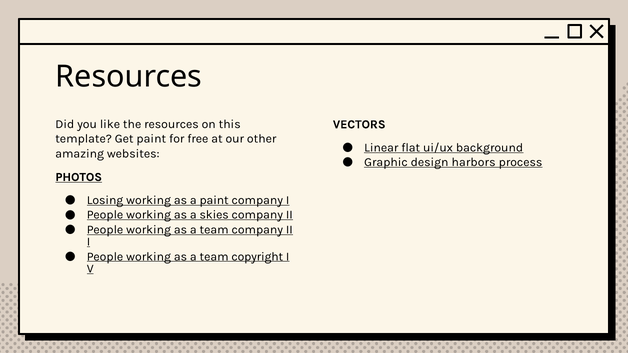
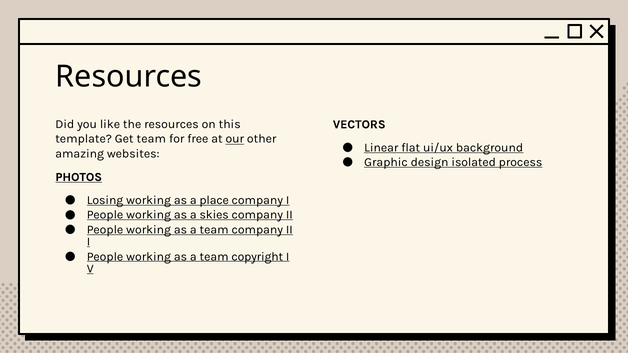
Get paint: paint -> team
our underline: none -> present
harbors: harbors -> isolated
a paint: paint -> place
